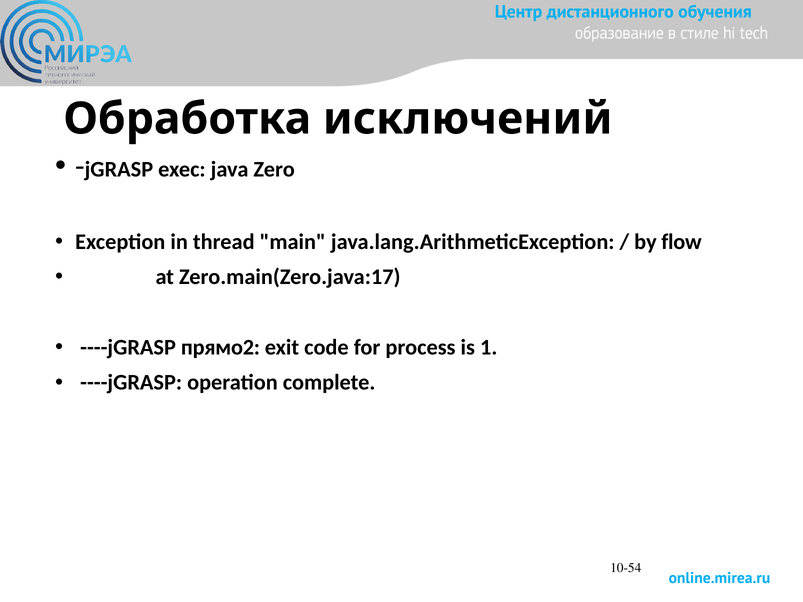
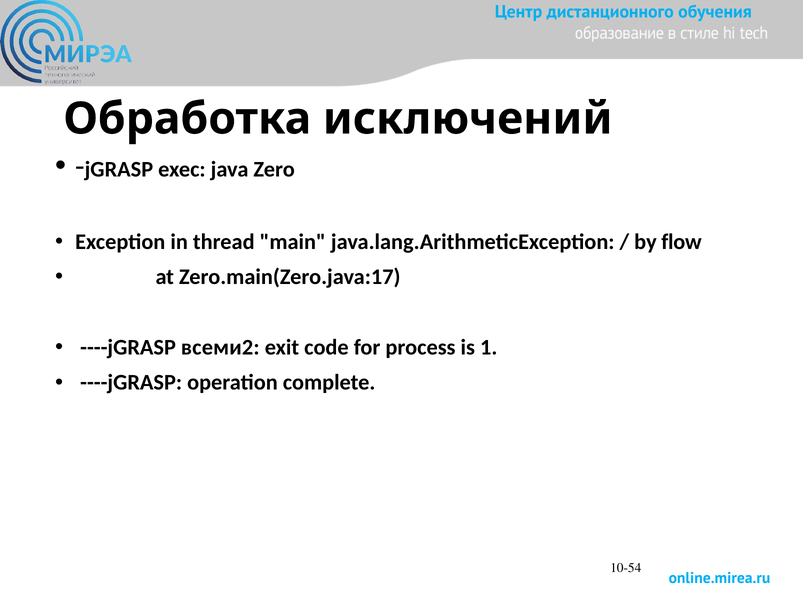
прямо2: прямо2 -> всеми2
